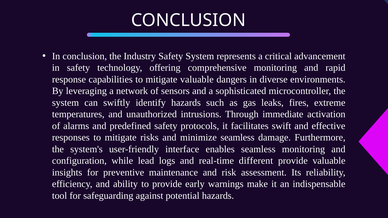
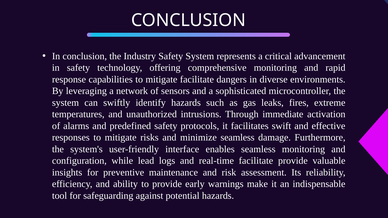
mitigate valuable: valuable -> facilitate
real-time different: different -> facilitate
